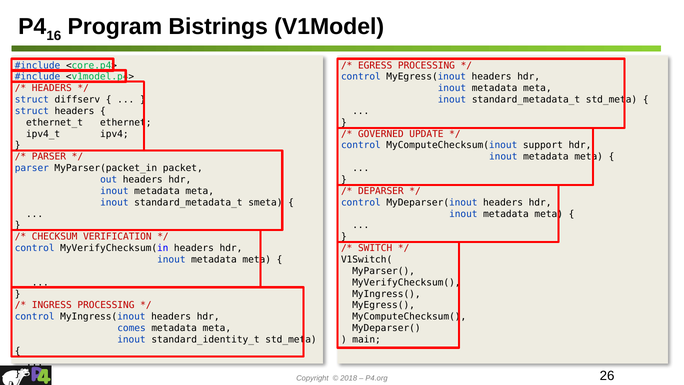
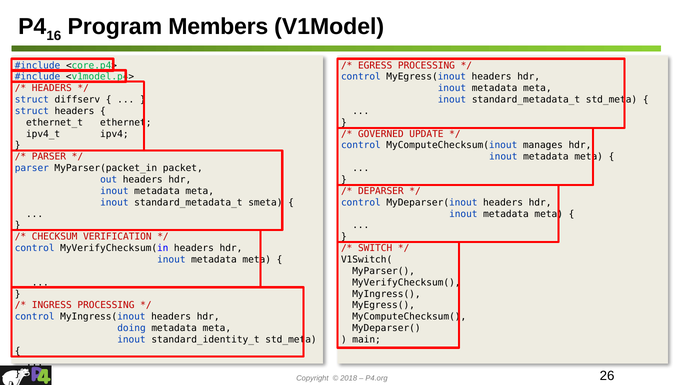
Bistrings: Bistrings -> Members
support: support -> manages
comes: comes -> doing
